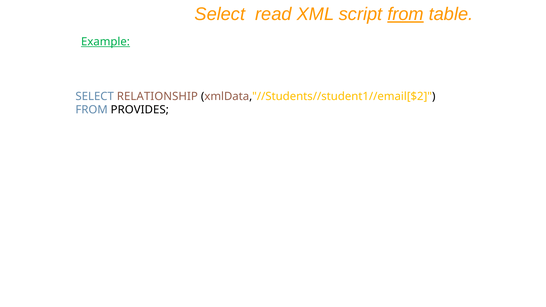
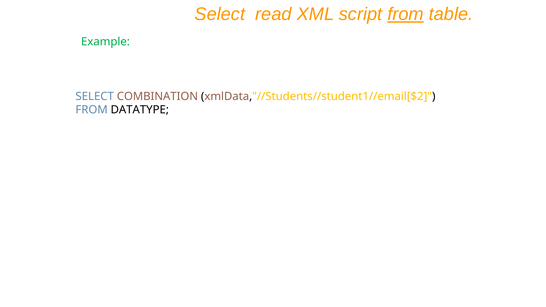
Example underline: present -> none
RELATIONSHIP: RELATIONSHIP -> COMBINATION
PROVIDES: PROVIDES -> DATATYPE
